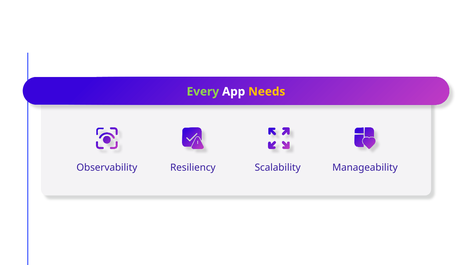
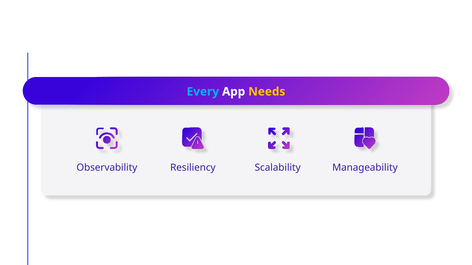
Every colour: light green -> light blue
